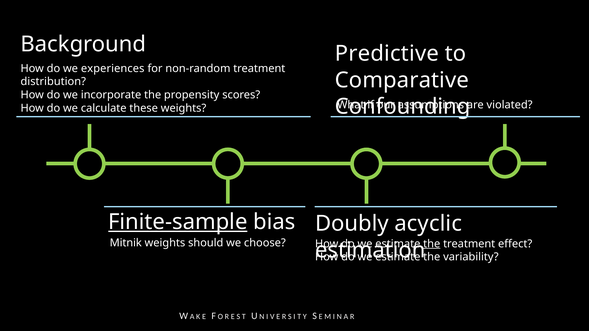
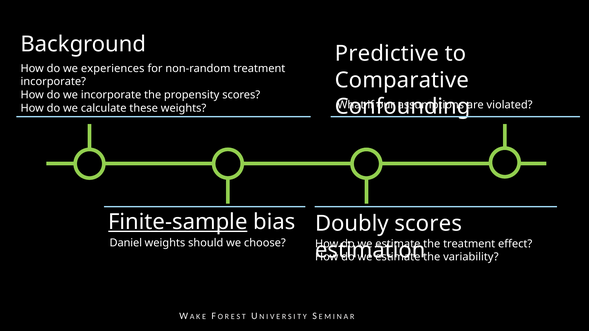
distribution at (53, 82): distribution -> incorporate
Doubly acyclic: acyclic -> scores
Mitnik: Mitnik -> Daniel
the at (432, 244) underline: present -> none
